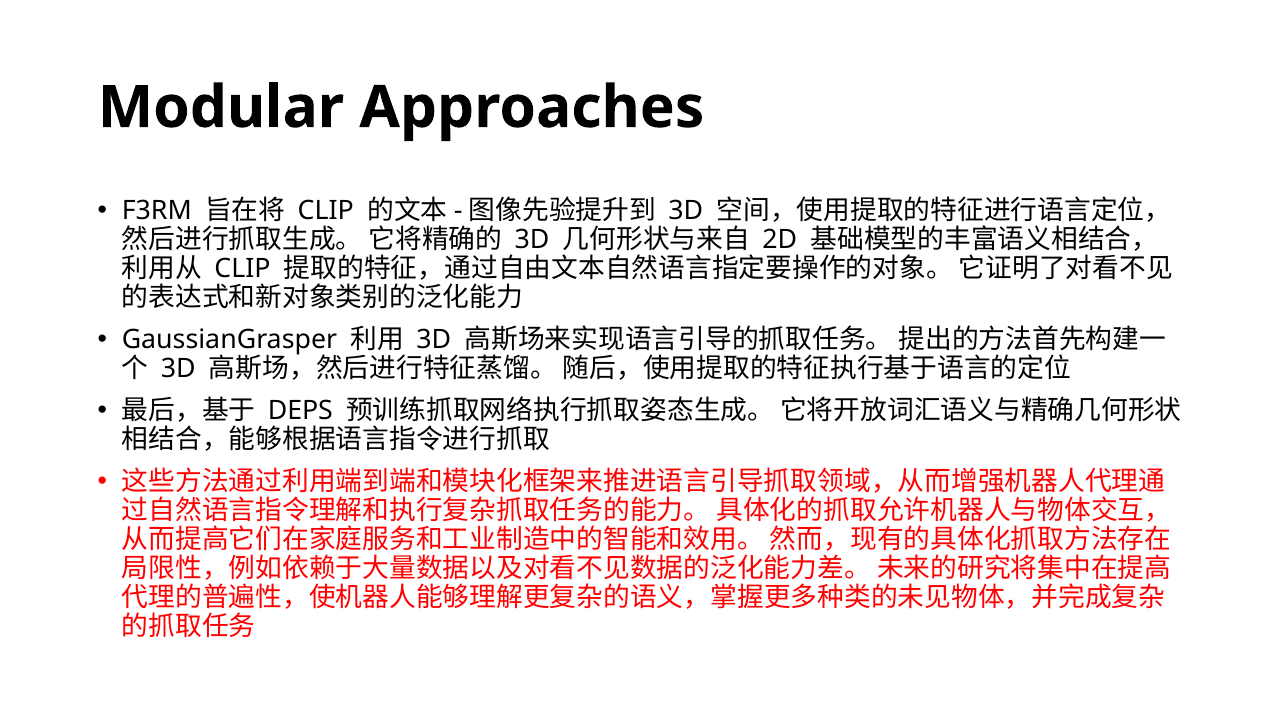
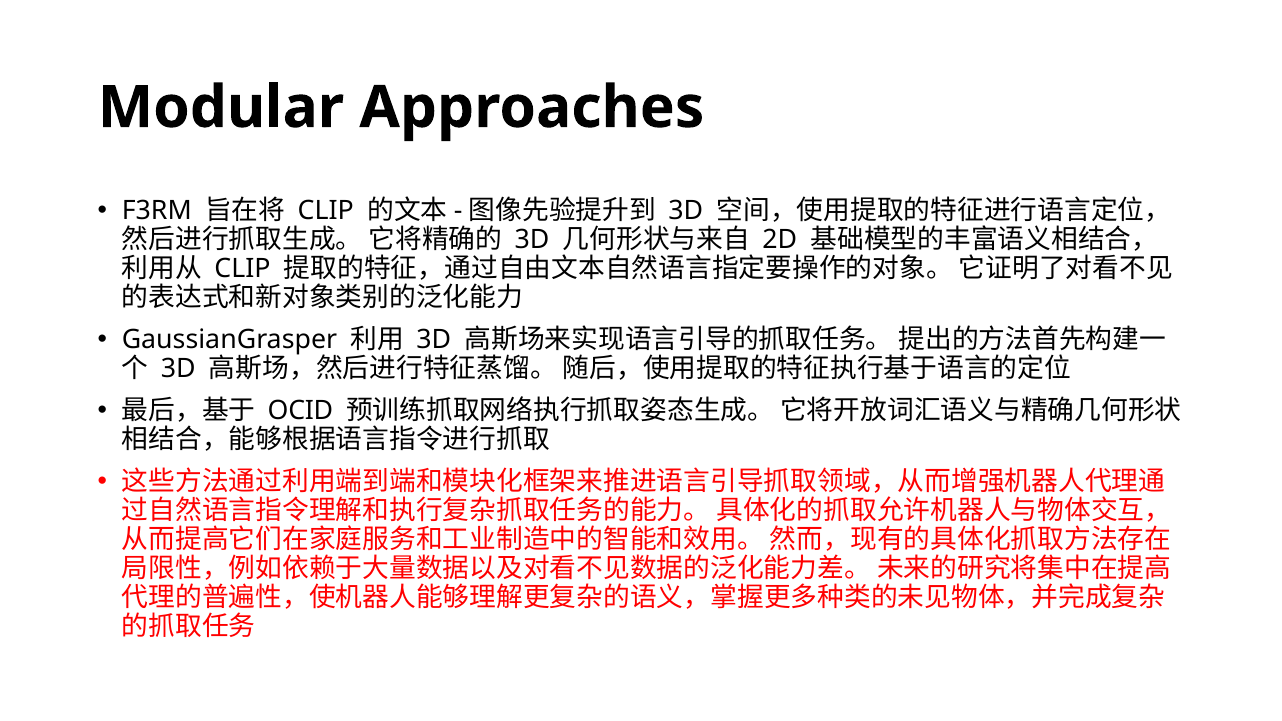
DEPS: DEPS -> OCID
